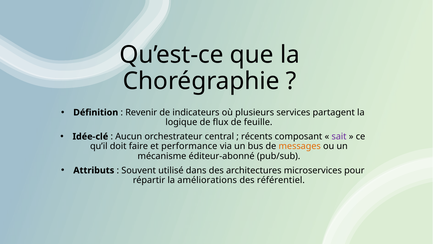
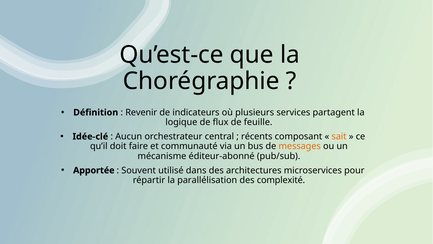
sait colour: purple -> orange
performance: performance -> communauté
Attributs: Attributs -> Apportée
améliorations: améliorations -> parallélisation
référentiel: référentiel -> complexité
